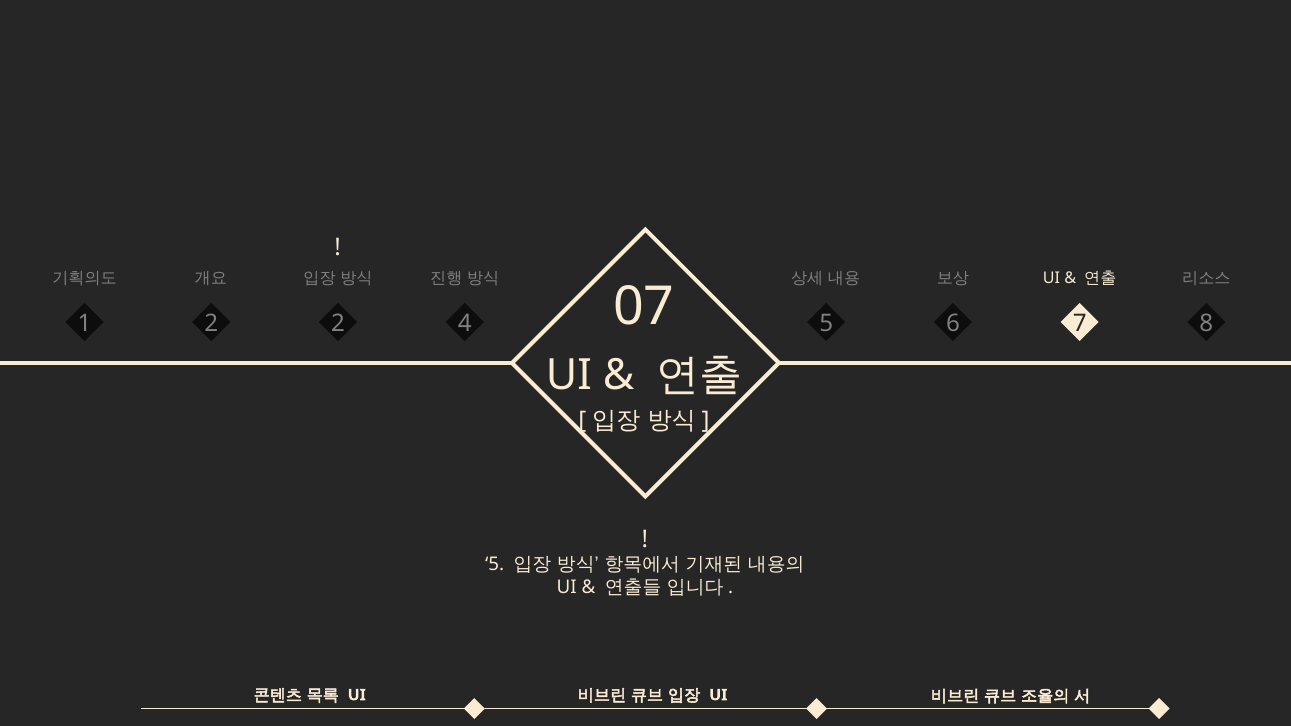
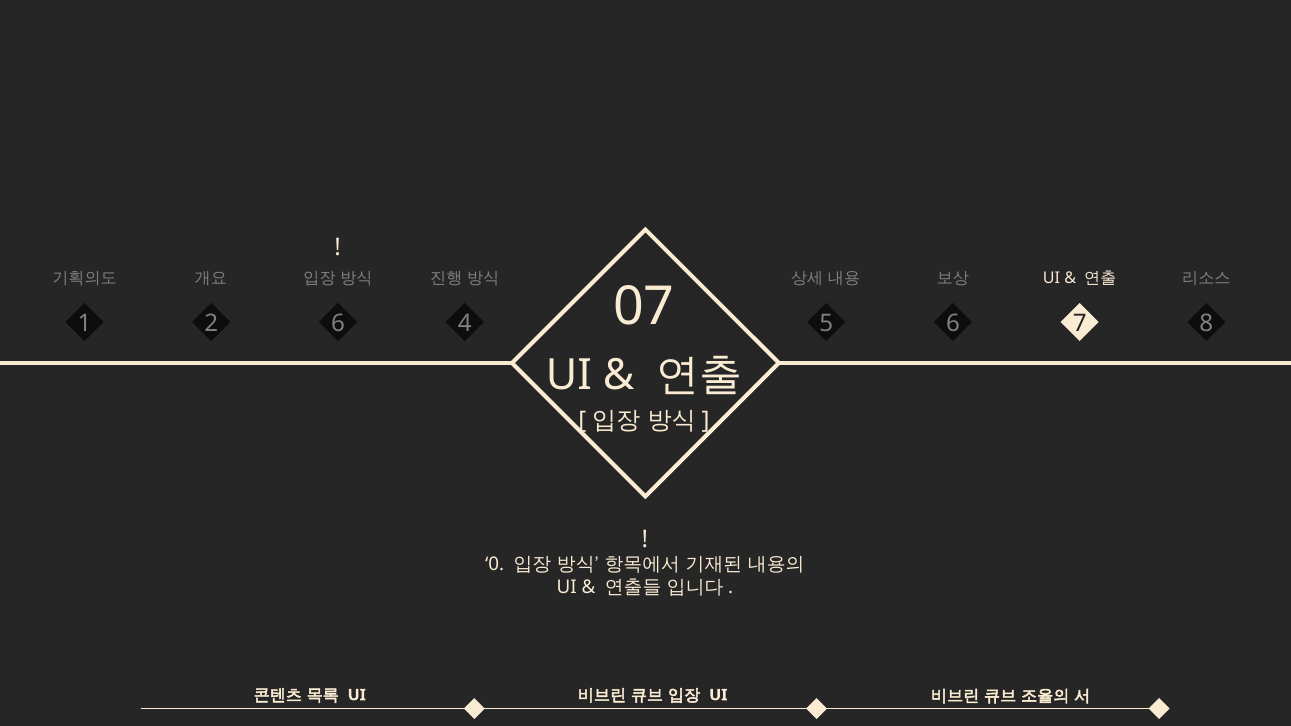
2 2: 2 -> 6
5 at (495, 565): 5 -> 0
